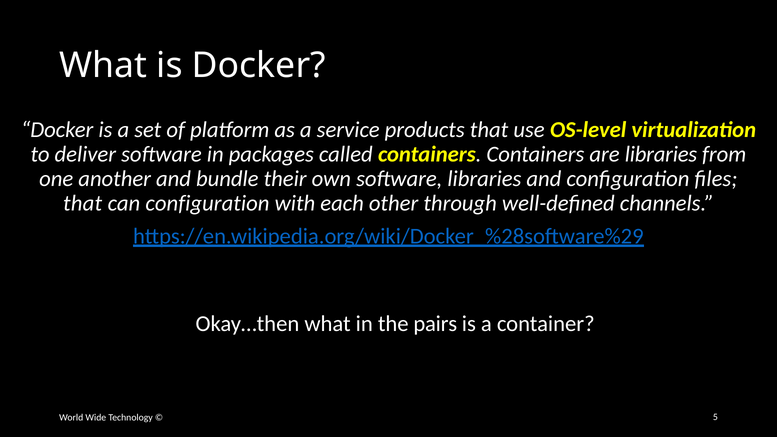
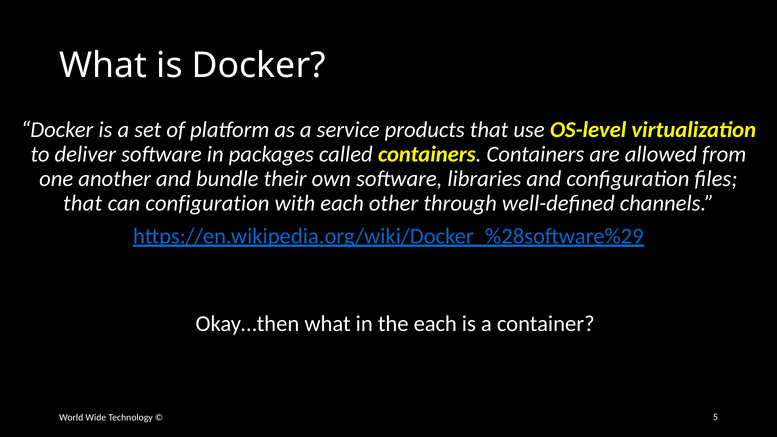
are libraries: libraries -> allowed
the pairs: pairs -> each
